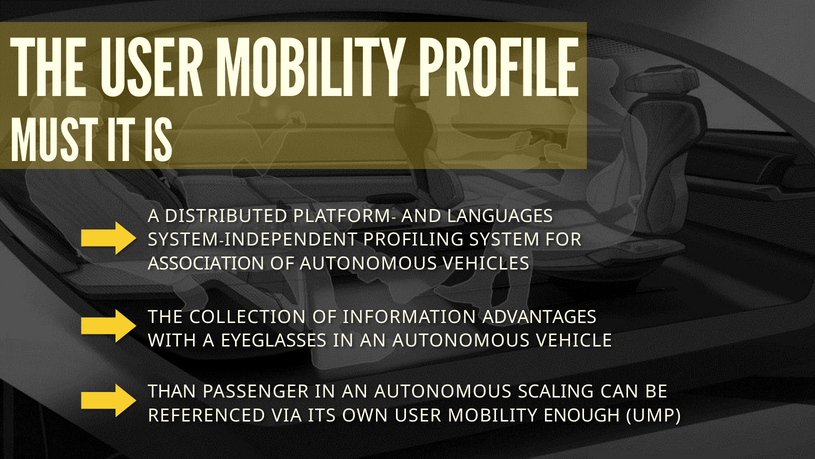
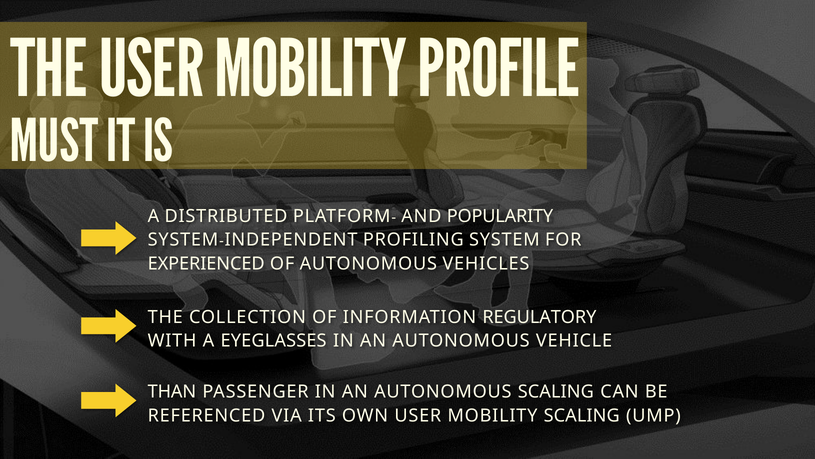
LANGUAGES: LANGUAGES -> POPULARITY
ASSOCIATION: ASSOCIATION -> EXPERIENCED
ADVANTAGES: ADVANTAGES -> REGULATORY
MOBILITY ENOUGH: ENOUGH -> SCALING
